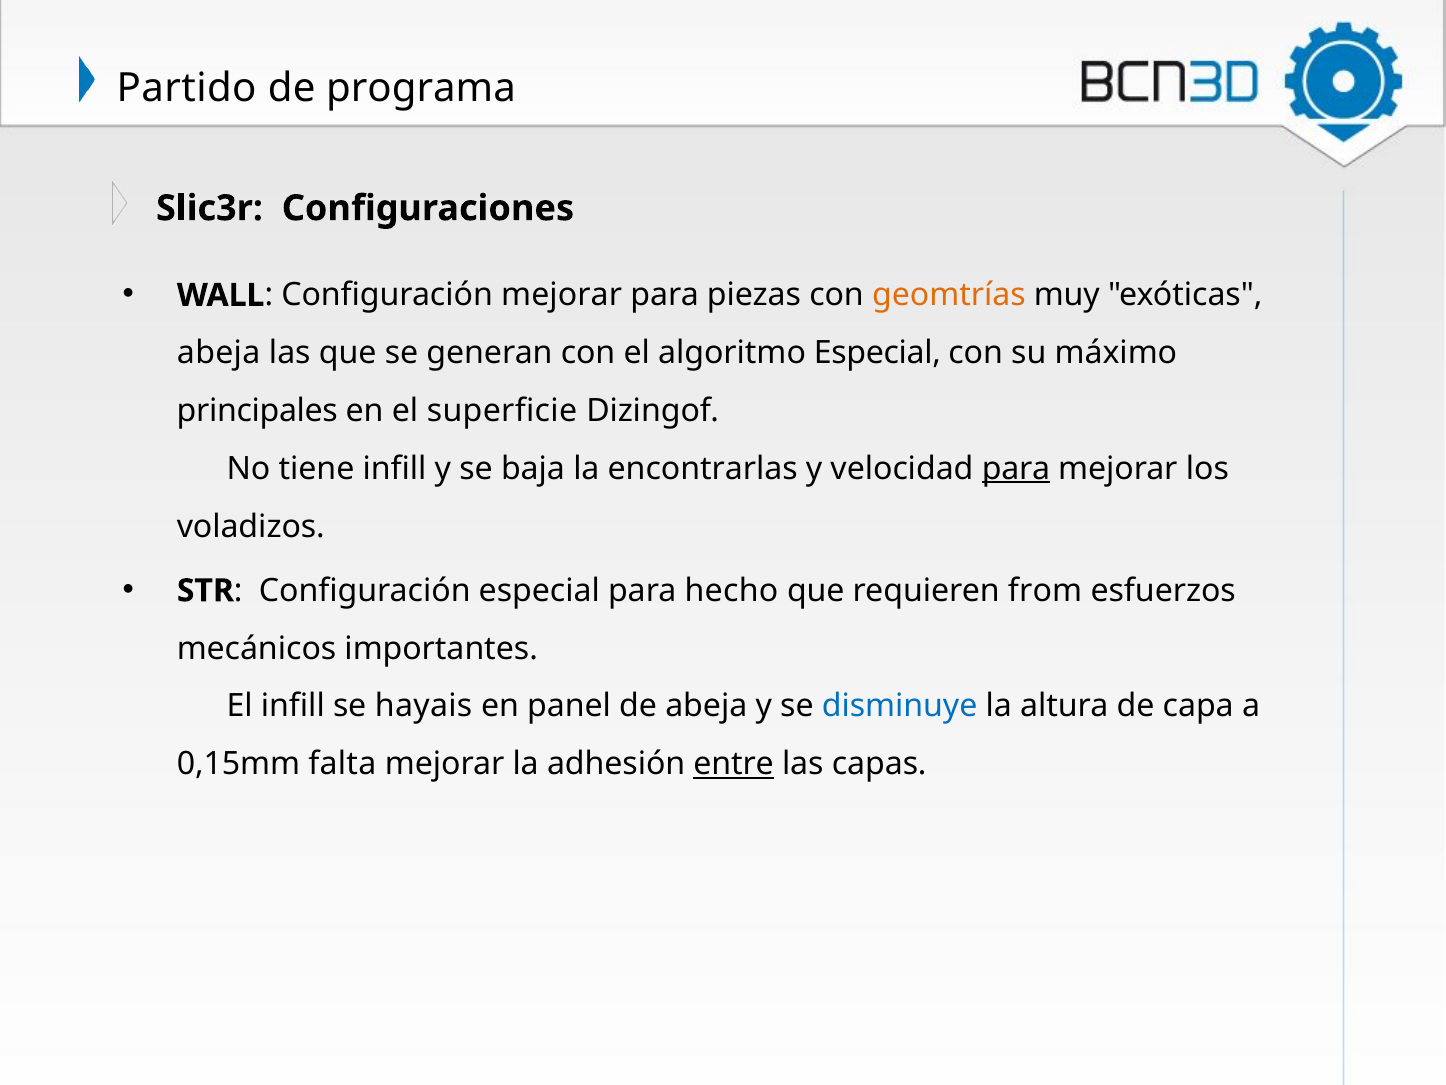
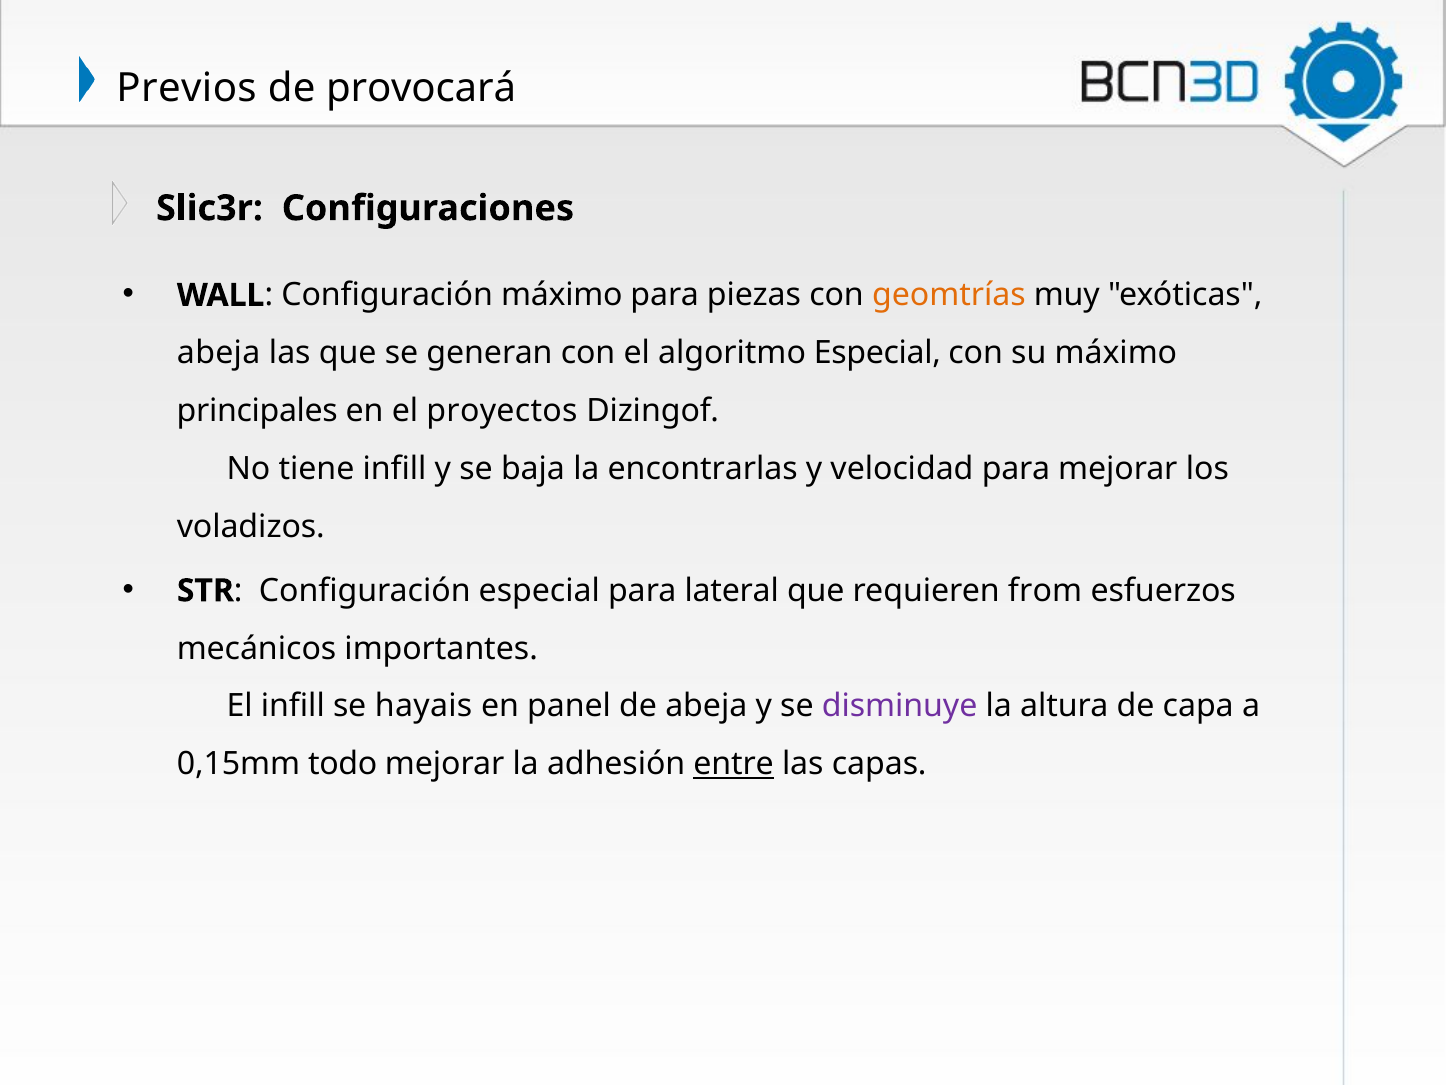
Partido: Partido -> Previos
programa: programa -> provocará
Configuración mejorar: mejorar -> máximo
superficie: superficie -> proyectos
para at (1016, 468) underline: present -> none
hecho: hecho -> lateral
disminuye colour: blue -> purple
falta: falta -> todo
